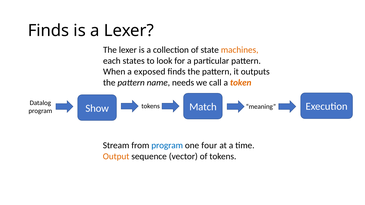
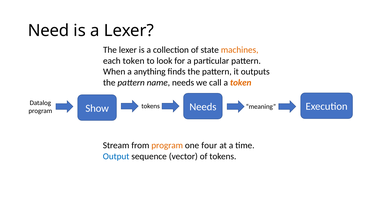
Finds at (49, 31): Finds -> Need
each states: states -> token
exposed: exposed -> anything
Match at (203, 107): Match -> Needs
program at (167, 146) colour: blue -> orange
Output colour: orange -> blue
